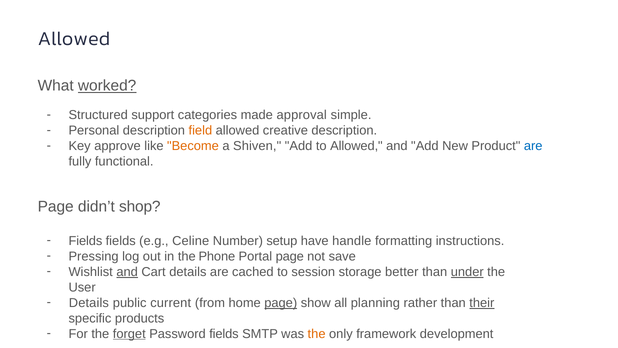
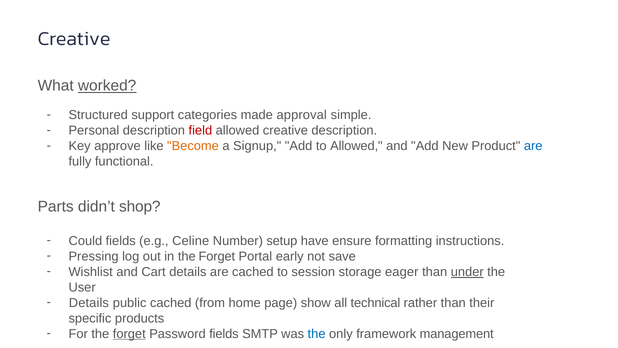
Allowed at (74, 39): Allowed -> Creative
field colour: orange -> red
Shiven: Shiven -> Signup
Page at (56, 206): Page -> Parts
Fields at (85, 241): Fields -> Could
handle: handle -> ensure
in the Phone: Phone -> Forget
Portal page: page -> early
and at (127, 272) underline: present -> none
better: better -> eager
public current: current -> cached
page at (281, 303) underline: present -> none
planning: planning -> technical
their underline: present -> none
the at (317, 333) colour: orange -> blue
development: development -> management
